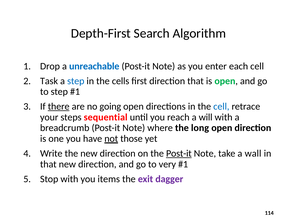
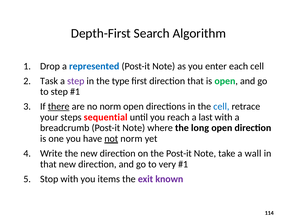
unreachable: unreachable -> represented
step at (76, 81) colour: blue -> purple
cells: cells -> type
no going: going -> norm
will: will -> last
not those: those -> norm
Post-it at (179, 153) underline: present -> none
dagger: dagger -> known
